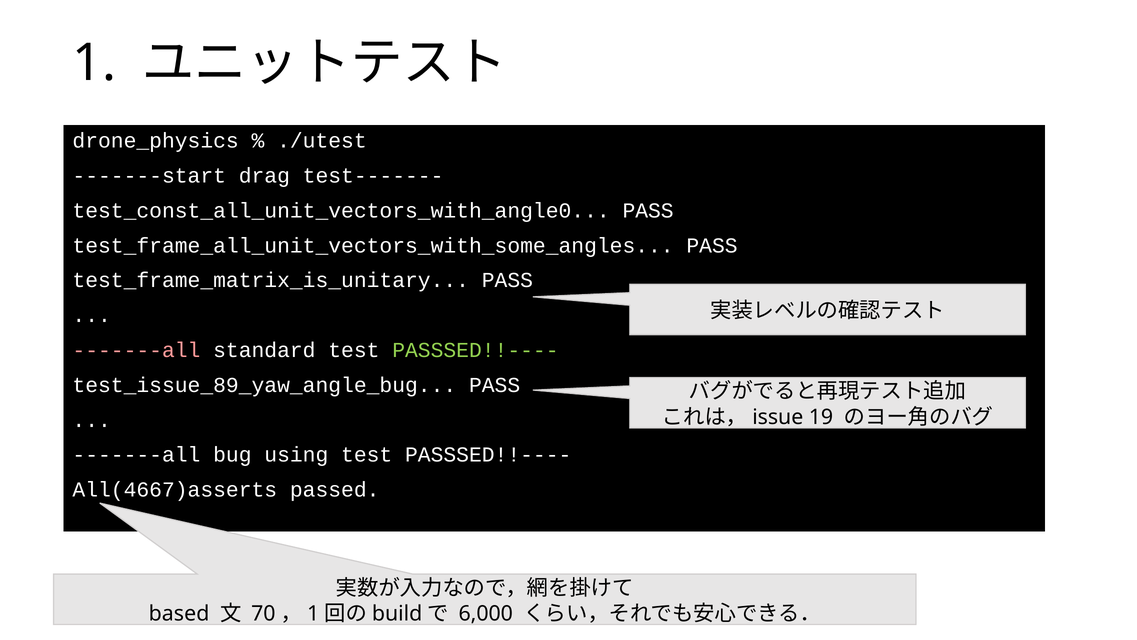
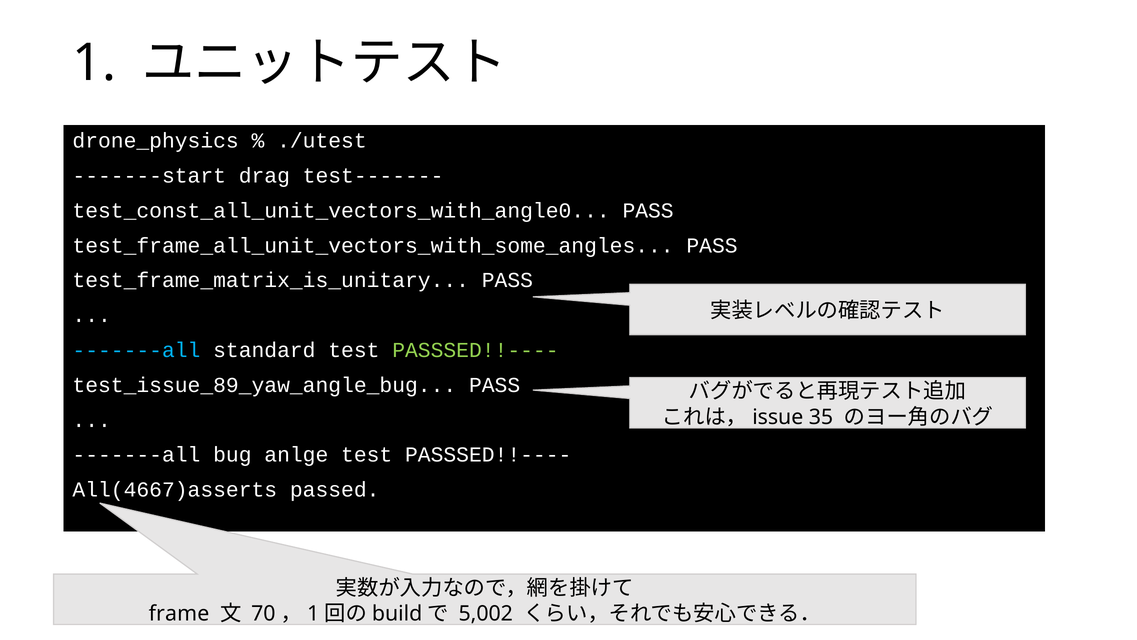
-------all at (136, 350) colour: pink -> light blue
19: 19 -> 35
using: using -> anlge
based: based -> frame
6,000: 6,000 -> 5,002
